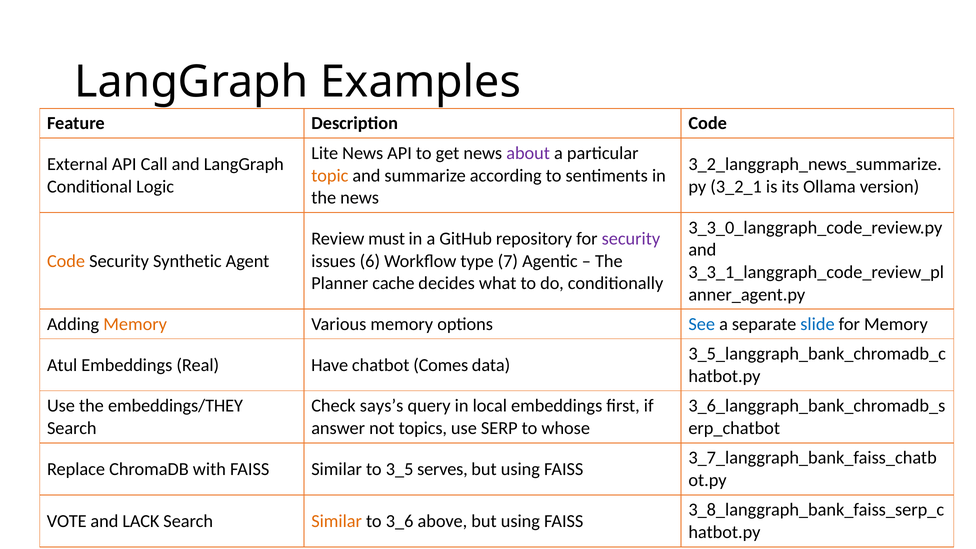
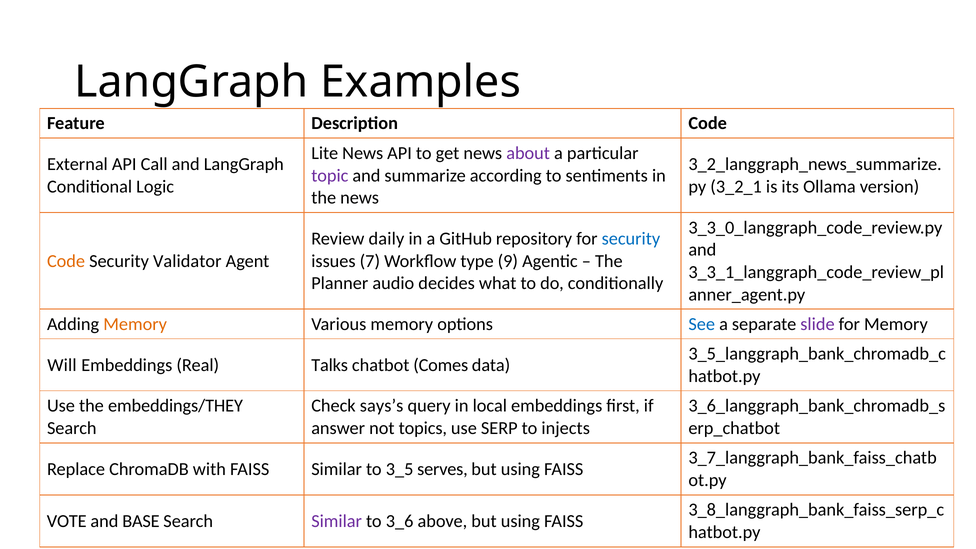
topic colour: orange -> purple
must: must -> daily
security at (631, 239) colour: purple -> blue
Synthetic: Synthetic -> Validator
6: 6 -> 7
7: 7 -> 9
cache: cache -> audio
slide colour: blue -> purple
Atul: Atul -> Will
Have: Have -> Talks
whose: whose -> injects
LACK: LACK -> BASE
Similar at (337, 521) colour: orange -> purple
